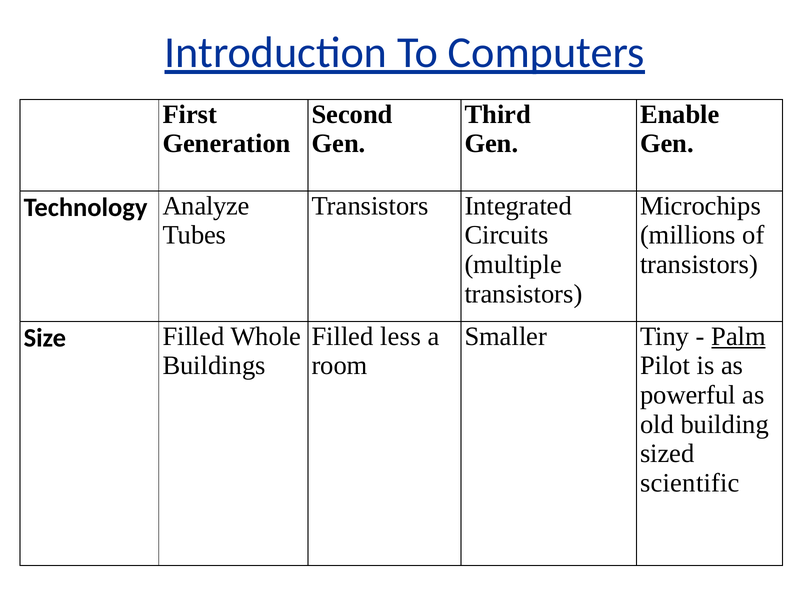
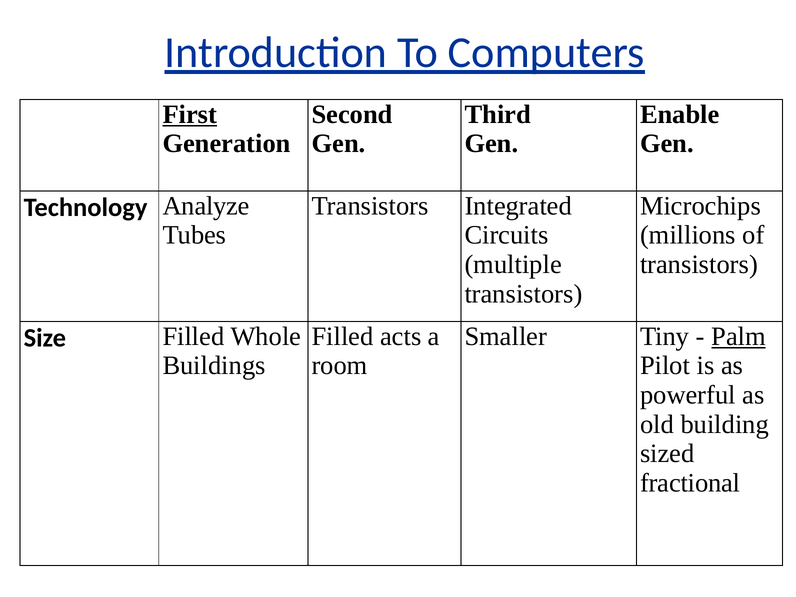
First underline: none -> present
less: less -> acts
scientific: scientific -> fractional
